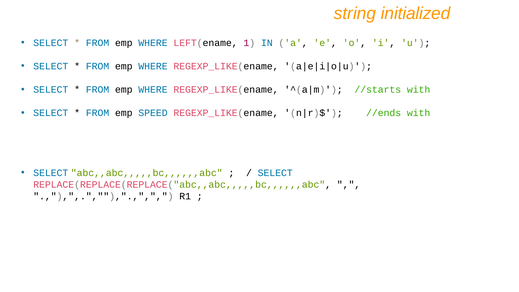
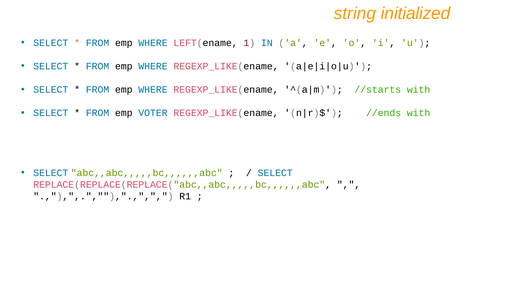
SPEED: SPEED -> VOTER
